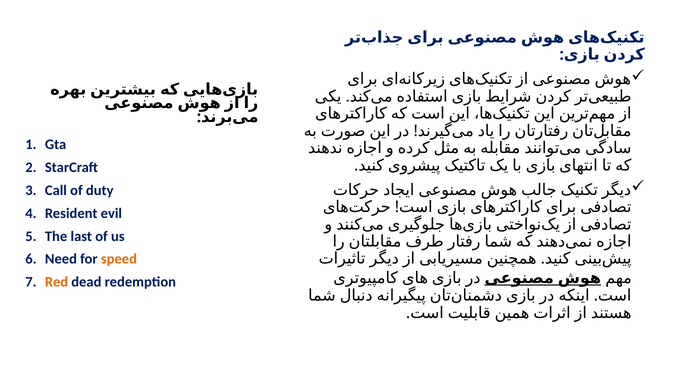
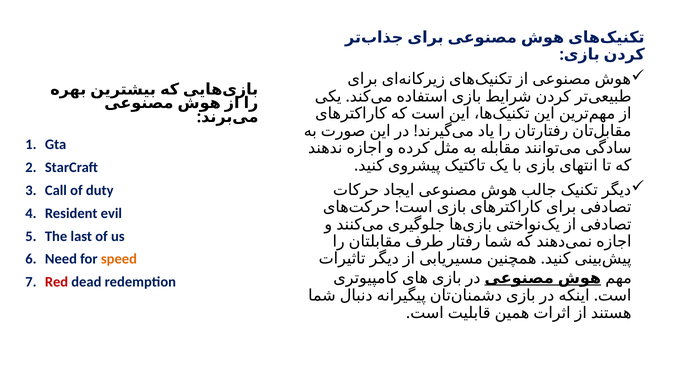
Red colour: orange -> red
